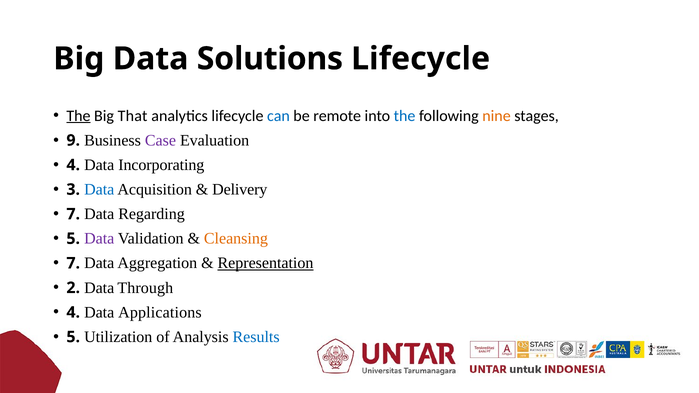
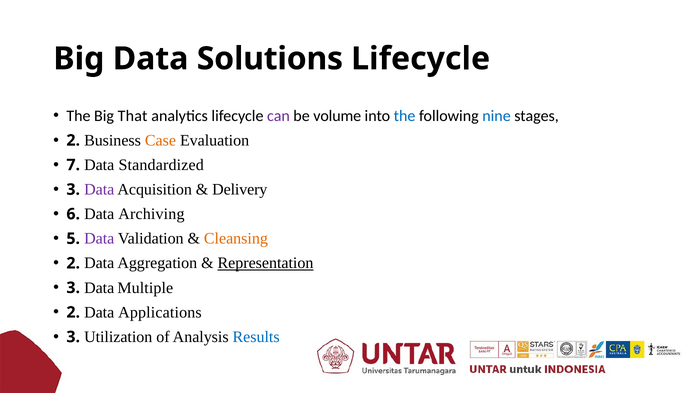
The at (78, 116) underline: present -> none
can colour: blue -> purple
remote: remote -> volume
nine colour: orange -> blue
9 at (73, 140): 9 -> 2
Case colour: purple -> orange
4 at (73, 165): 4 -> 7
Incorporating: Incorporating -> Standardized
Data at (99, 190) colour: blue -> purple
7 at (73, 214): 7 -> 6
Regarding: Regarding -> Archiving
7 at (73, 263): 7 -> 2
2 at (73, 288): 2 -> 3
Through: Through -> Multiple
4 at (73, 312): 4 -> 2
5 at (73, 337): 5 -> 3
